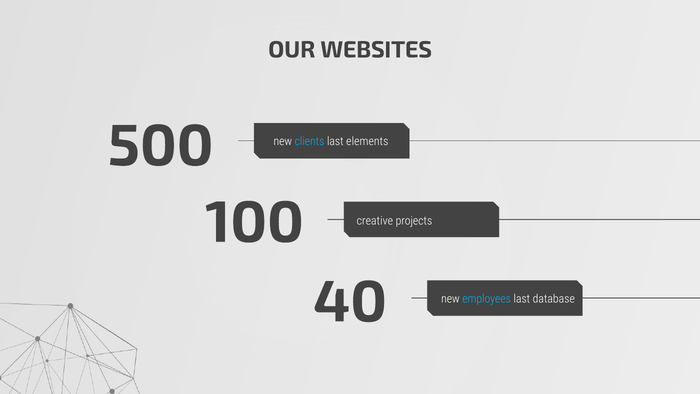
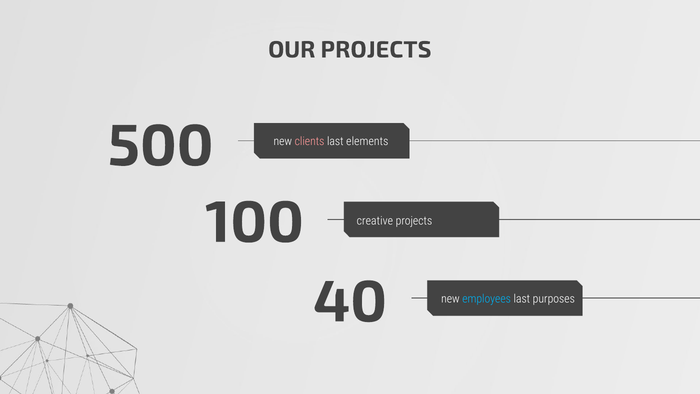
OUR WEBSITES: WEBSITES -> PROJECTS
clients colour: light blue -> pink
database: database -> purposes
